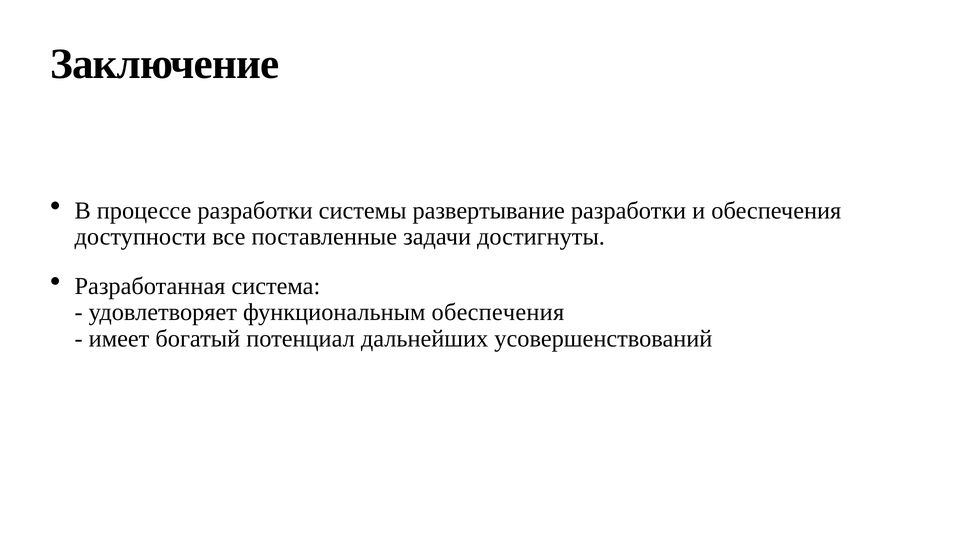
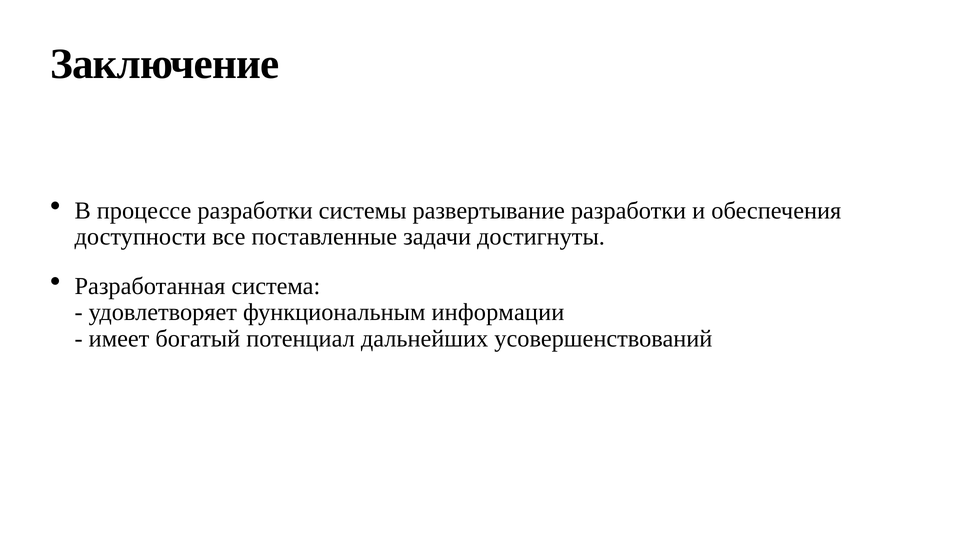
функциональным обеспечения: обеспечения -> информации
